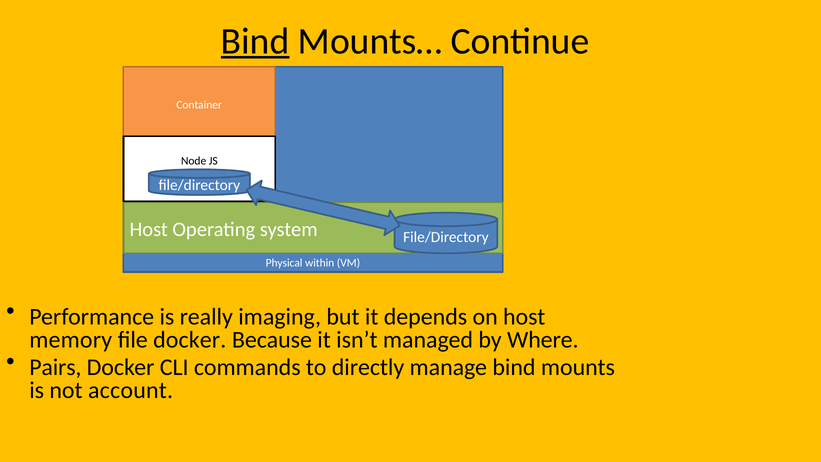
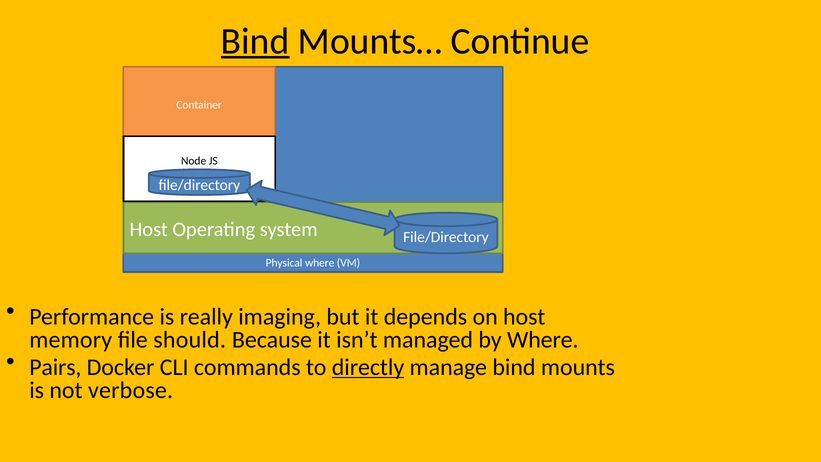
Physical within: within -> where
file docker: docker -> should
directly underline: none -> present
account: account -> verbose
